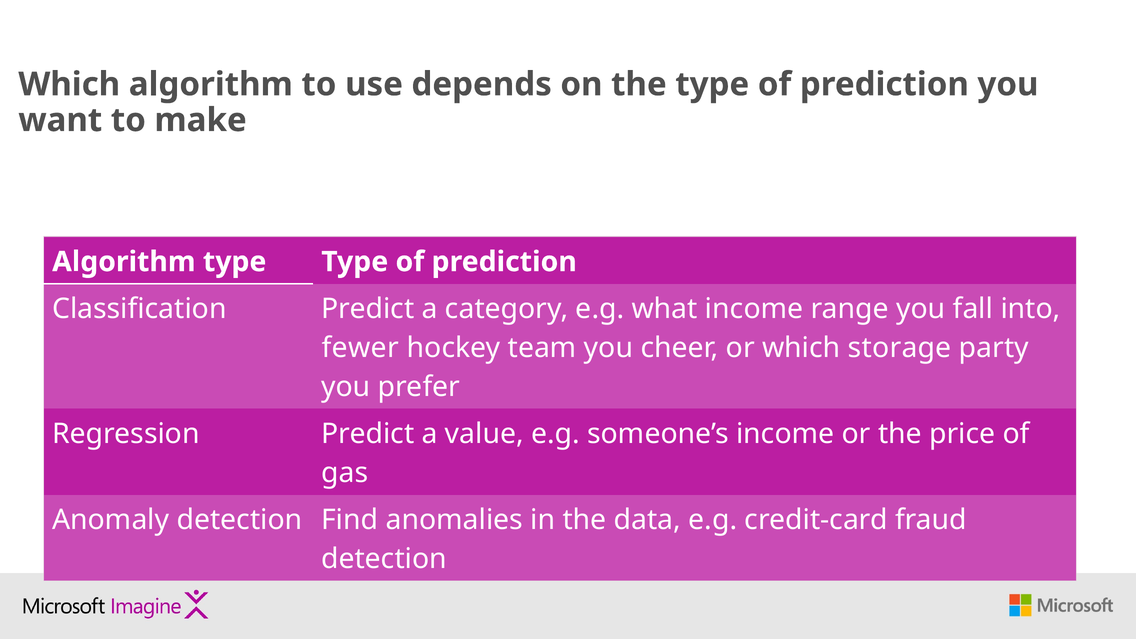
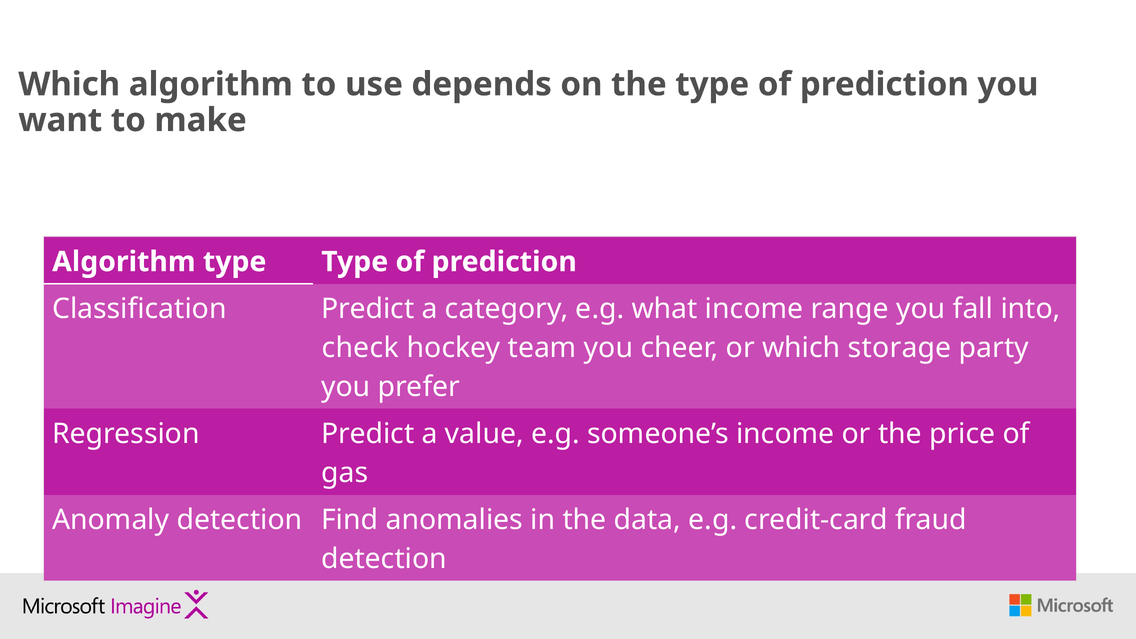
fewer: fewer -> check
